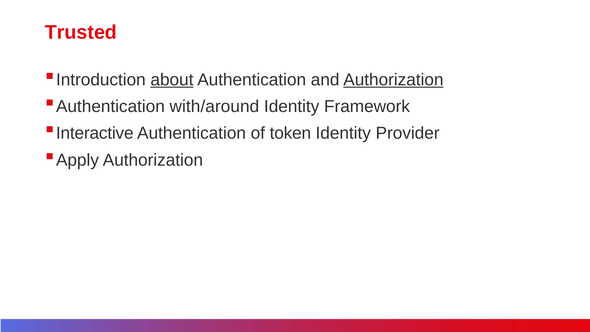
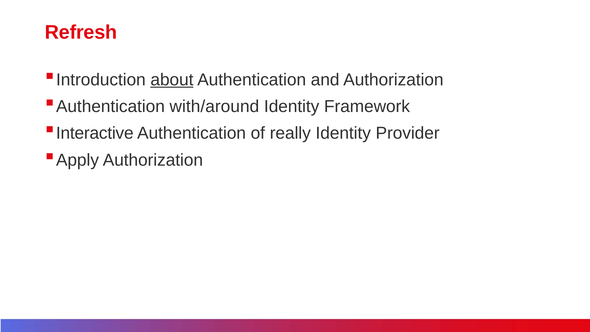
Trusted: Trusted -> Refresh
Authorization at (393, 80) underline: present -> none
token: token -> really
